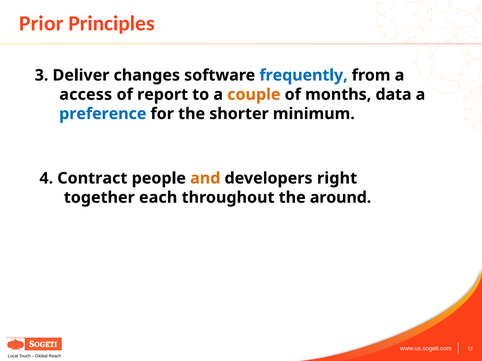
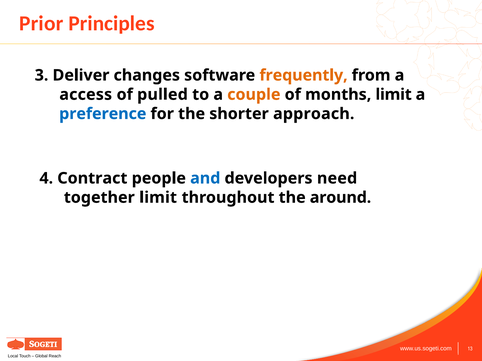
frequently colour: blue -> orange
report: report -> pulled
months data: data -> limit
minimum: minimum -> approach
and colour: orange -> blue
right: right -> need
together each: each -> limit
